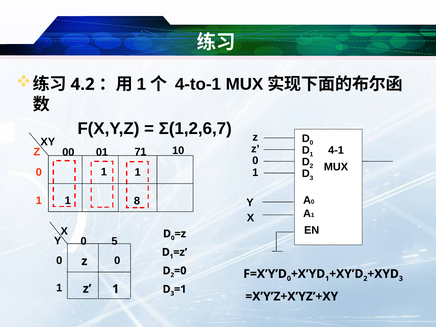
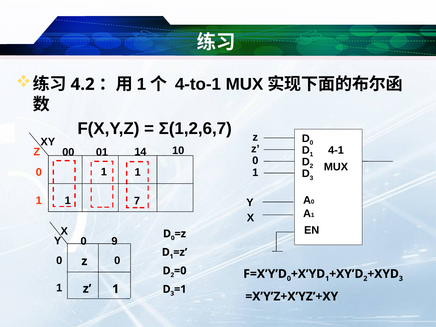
71: 71 -> 14
8: 8 -> 7
5: 5 -> 9
